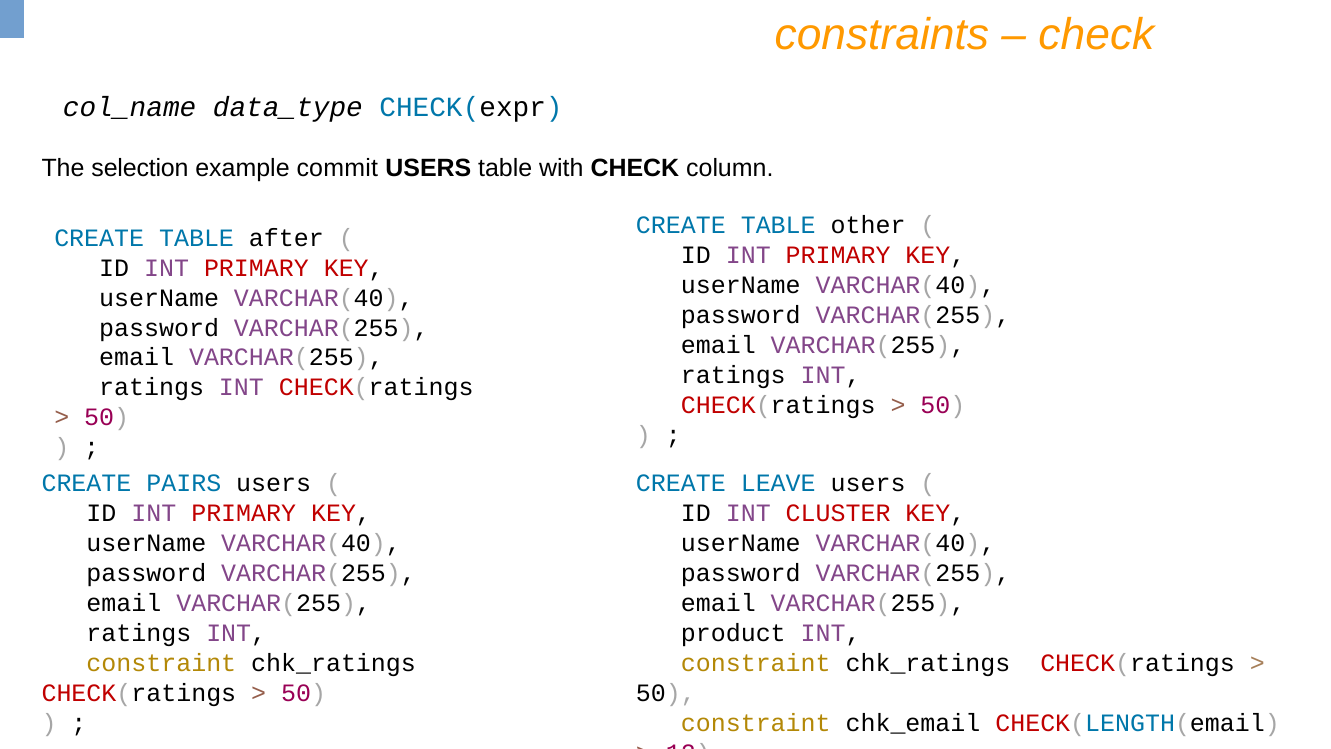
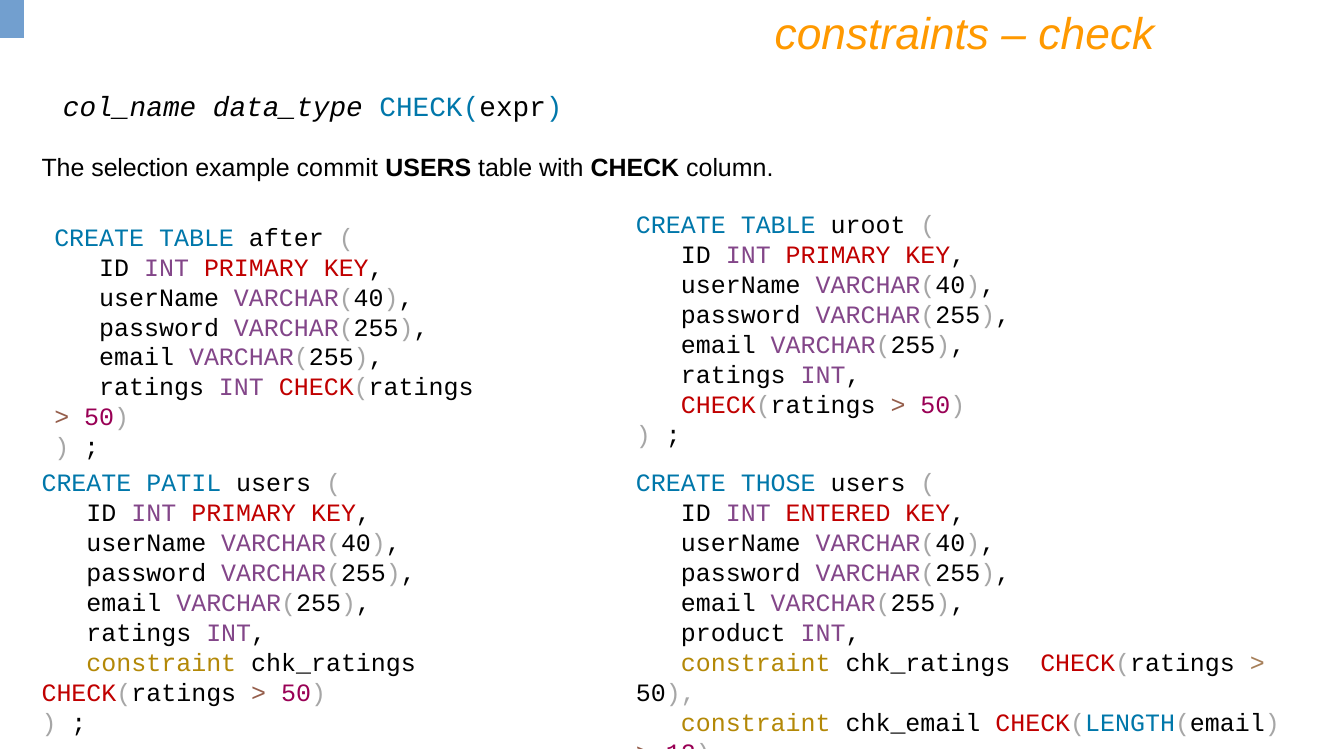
other: other -> uroot
PAIRS: PAIRS -> PATIL
LEAVE: LEAVE -> THOSE
CLUSTER: CLUSTER -> ENTERED
